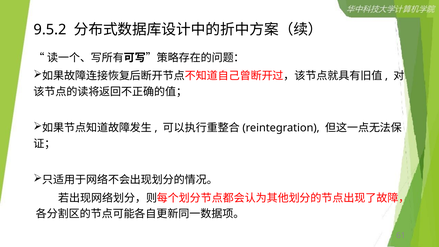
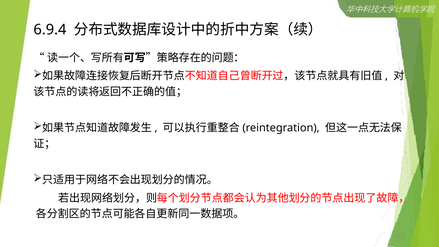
9.5.2: 9.5.2 -> 6.9.4
